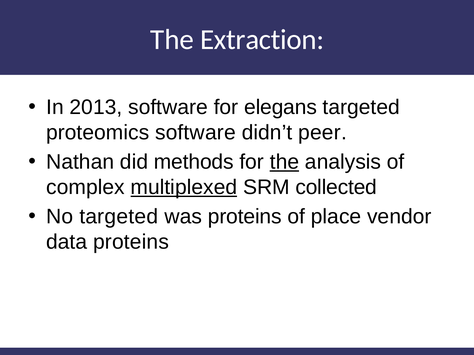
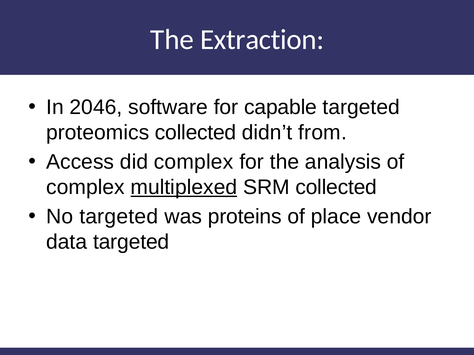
2013: 2013 -> 2046
elegans: elegans -> capable
proteomics software: software -> collected
peer: peer -> from
Nathan: Nathan -> Access
did methods: methods -> complex
the at (284, 162) underline: present -> none
data proteins: proteins -> targeted
